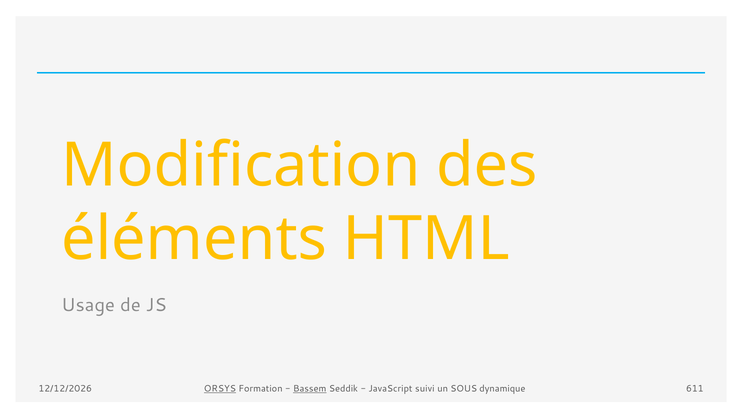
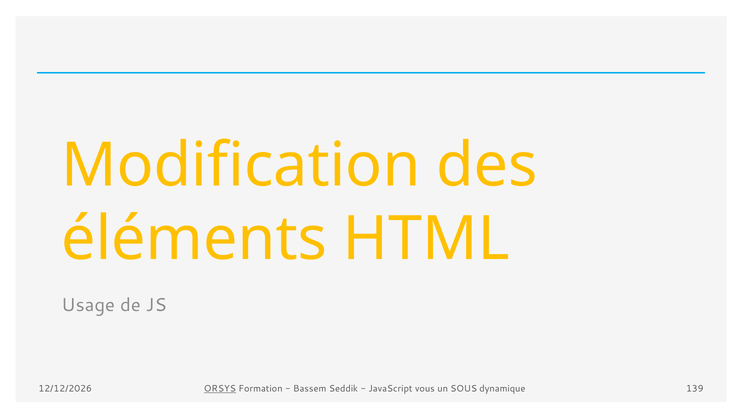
Bassem underline: present -> none
suivi: suivi -> vous
611: 611 -> 139
